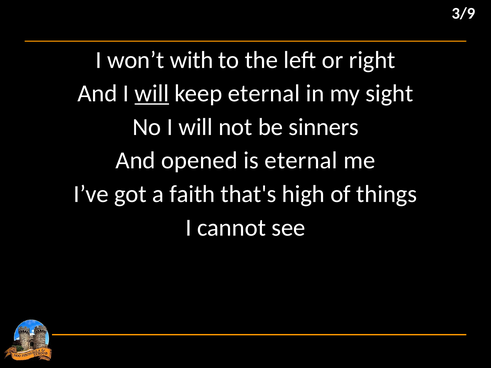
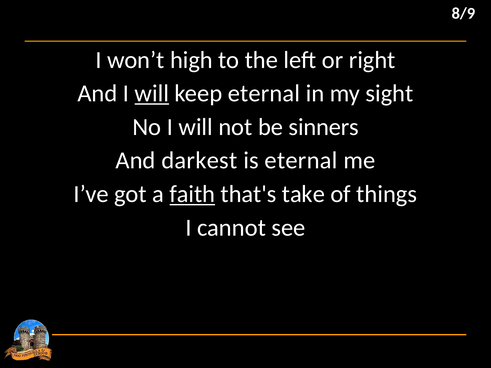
3/9: 3/9 -> 8/9
with: with -> high
opened: opened -> darkest
faith underline: none -> present
high: high -> take
